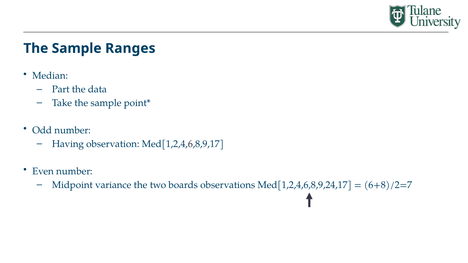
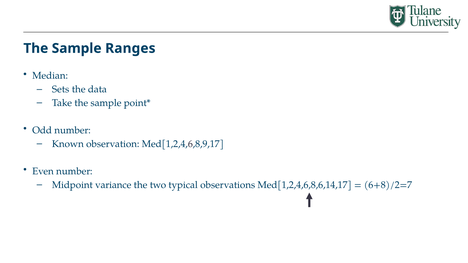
Part: Part -> Sets
Having: Having -> Known
boards: boards -> typical
Med[1,2,4,6,8,9,24,17: Med[1,2,4,6,8,9,24,17 -> Med[1,2,4,6,8,6,14,17
